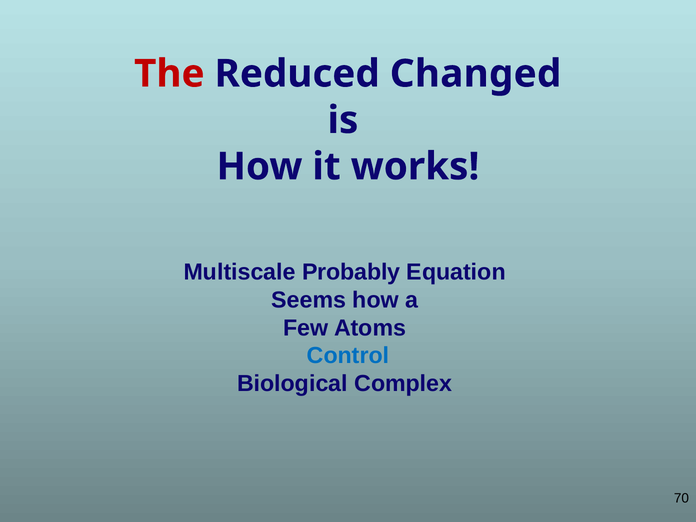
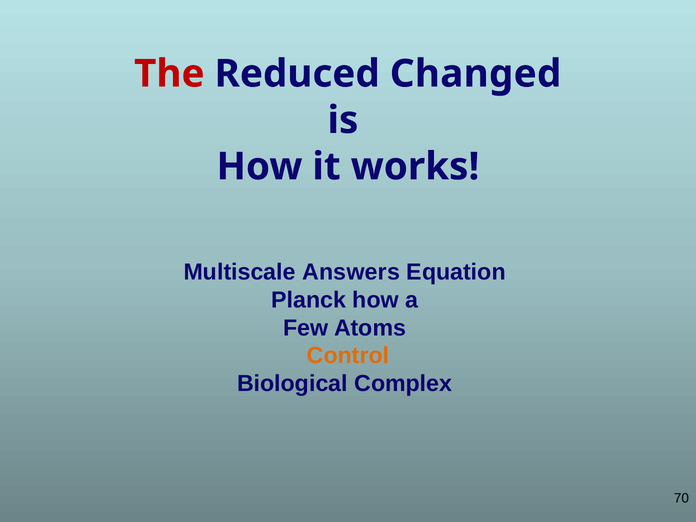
Probably: Probably -> Answers
Seems: Seems -> Planck
Control colour: blue -> orange
